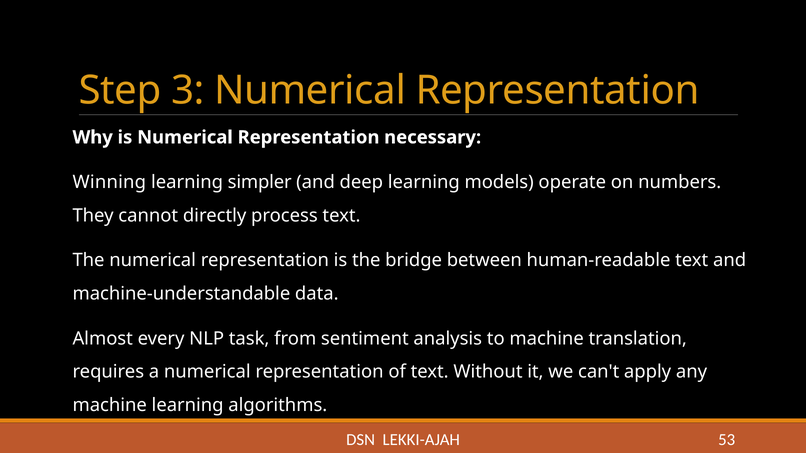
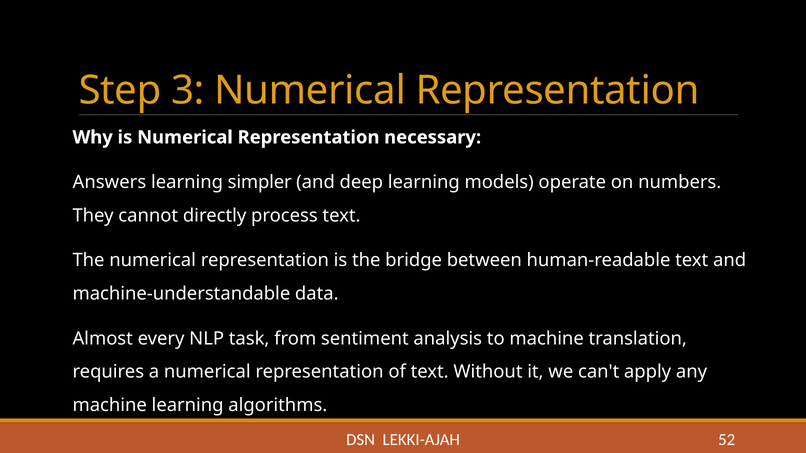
Winning: Winning -> Answers
53: 53 -> 52
